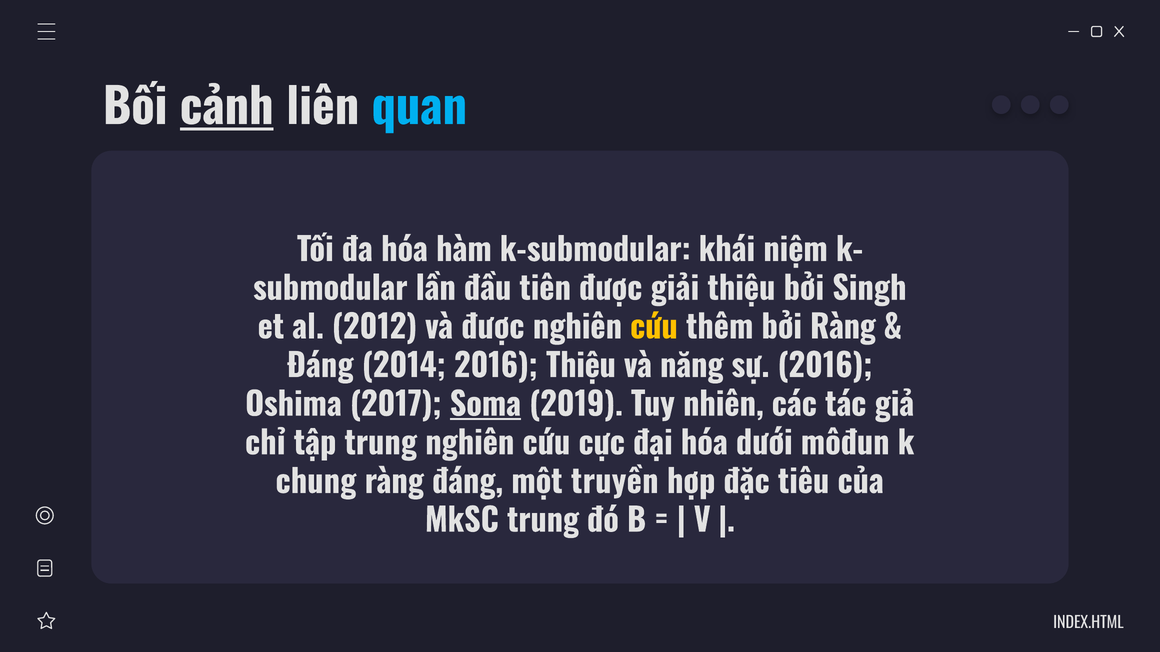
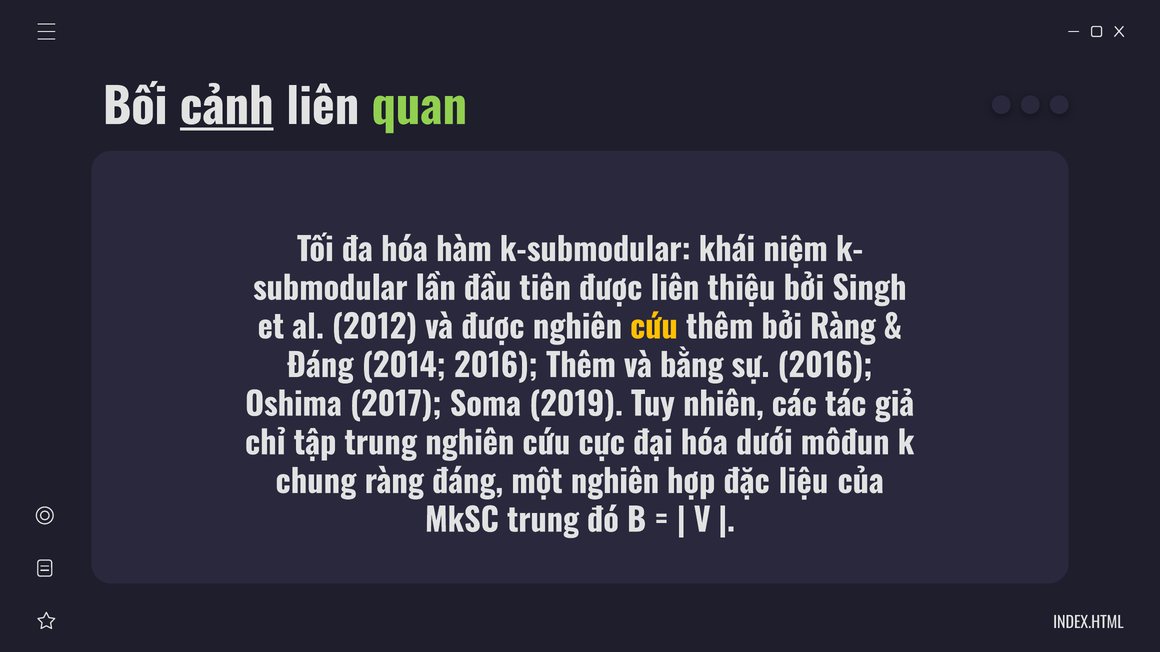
quan colour: light blue -> light green
được giải: giải -> liên
2016 Thiệu: Thiệu -> Thêm
năng: năng -> bằng
Soma underline: present -> none
một truyền: truyền -> nghiên
tiêu: tiêu -> liệu
